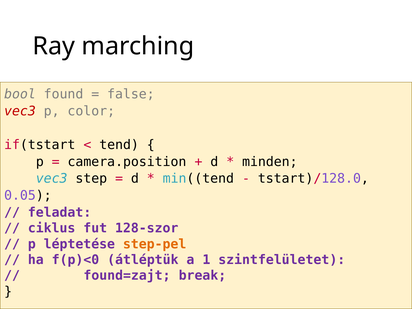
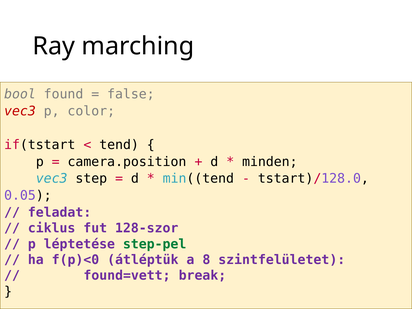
step-pel colour: orange -> green
1: 1 -> 8
found=zajt: found=zajt -> found=vett
